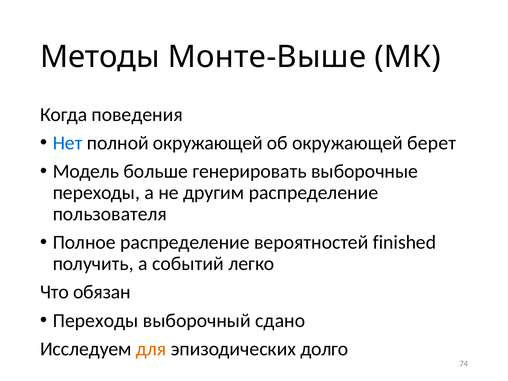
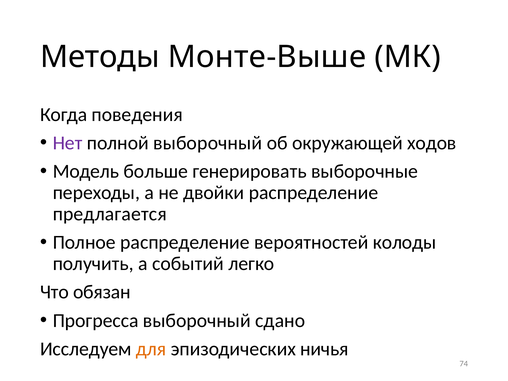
Нет colour: blue -> purple
полной окружающей: окружающей -> выборочный
берет: берет -> ходов
другим: другим -> двойки
пользователя: пользователя -> предлагается
finished: finished -> колоды
Переходы at (96, 321): Переходы -> Прогресса
долго: долго -> ничья
